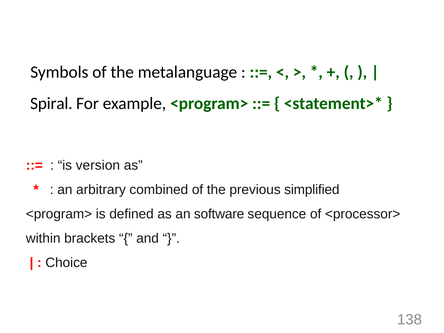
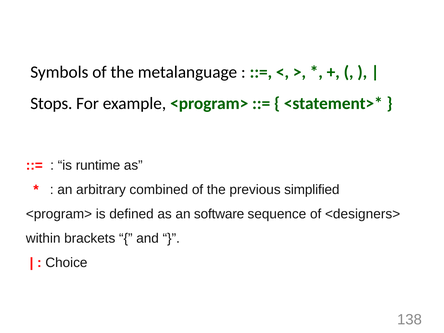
Spiral: Spiral -> Stops
version: version -> runtime
<processor>: <processor> -> <designers>
